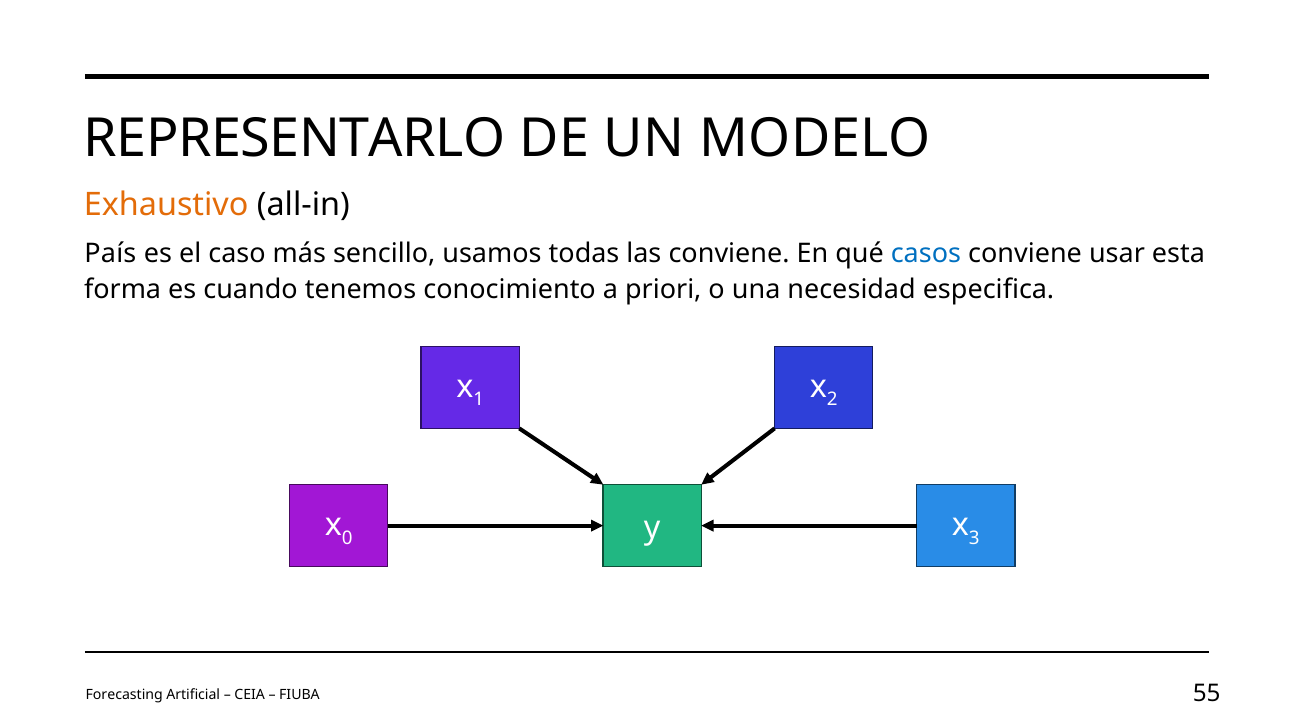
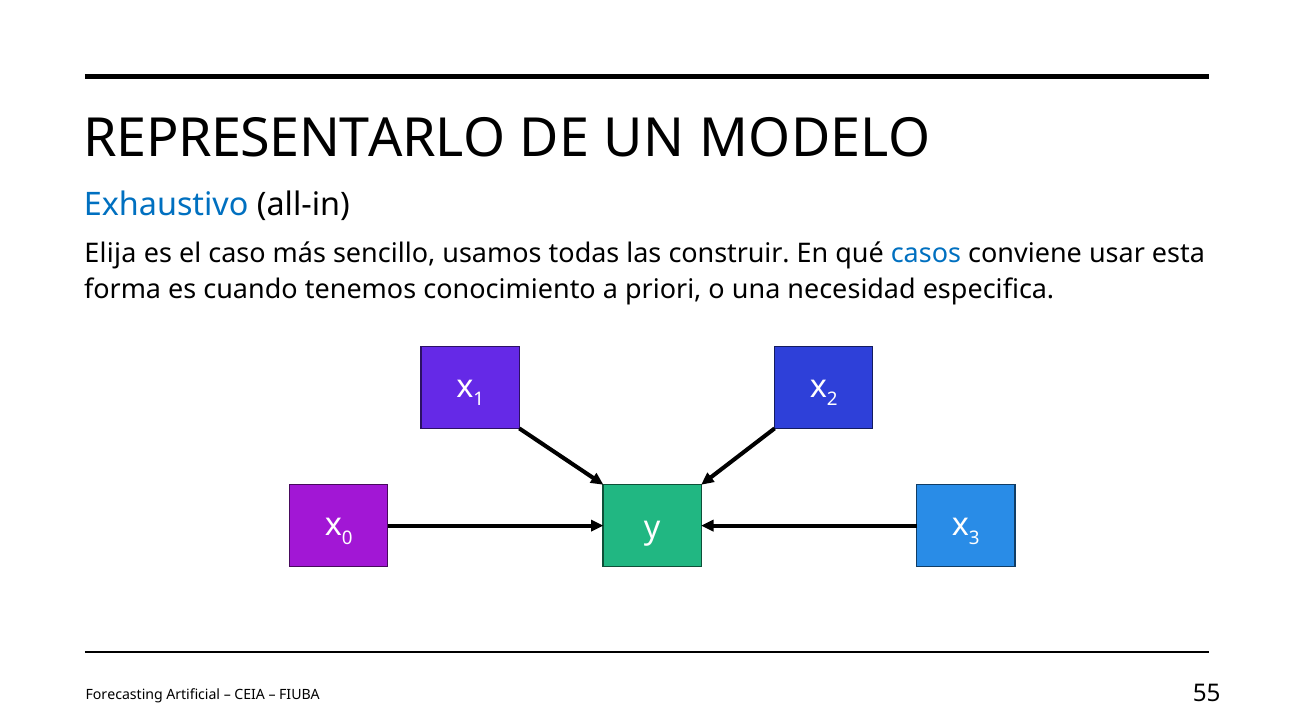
Exhaustivo colour: orange -> blue
País: País -> Elija
las conviene: conviene -> construir
